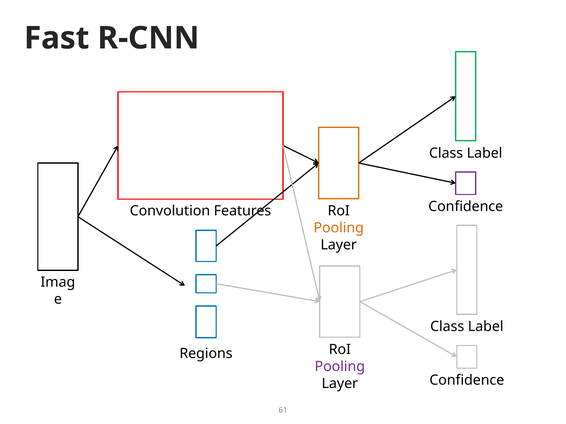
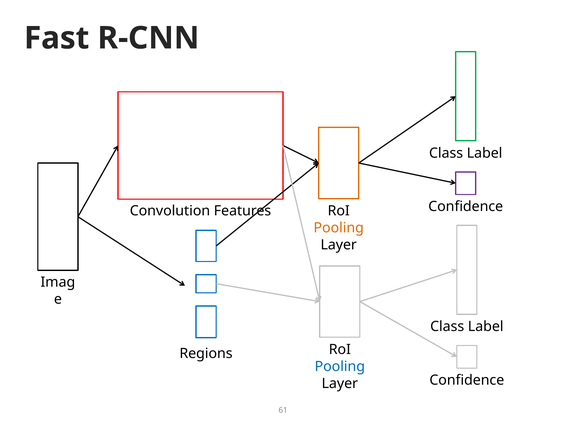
Pooling at (340, 367) colour: purple -> blue
